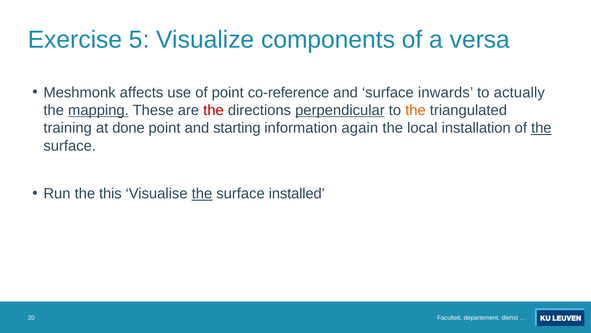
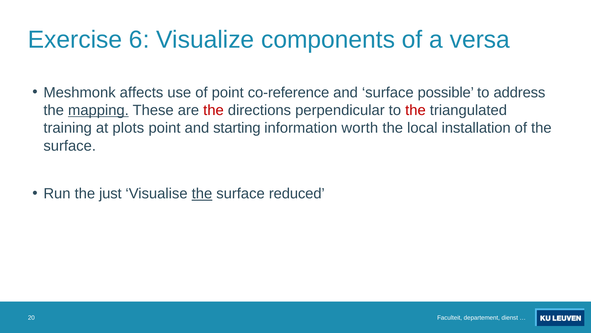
5: 5 -> 6
inwards: inwards -> possible
actually: actually -> address
perpendicular underline: present -> none
the at (415, 110) colour: orange -> red
done: done -> plots
again: again -> worth
the at (541, 128) underline: present -> none
this: this -> just
installed: installed -> reduced
